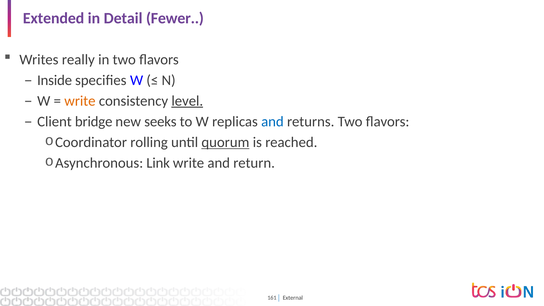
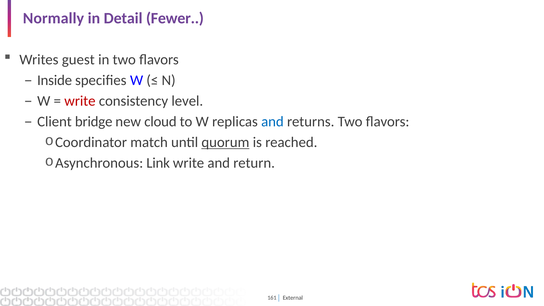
Extended: Extended -> Normally
really: really -> guest
write at (80, 101) colour: orange -> red
level underline: present -> none
seeks: seeks -> cloud
rolling: rolling -> match
